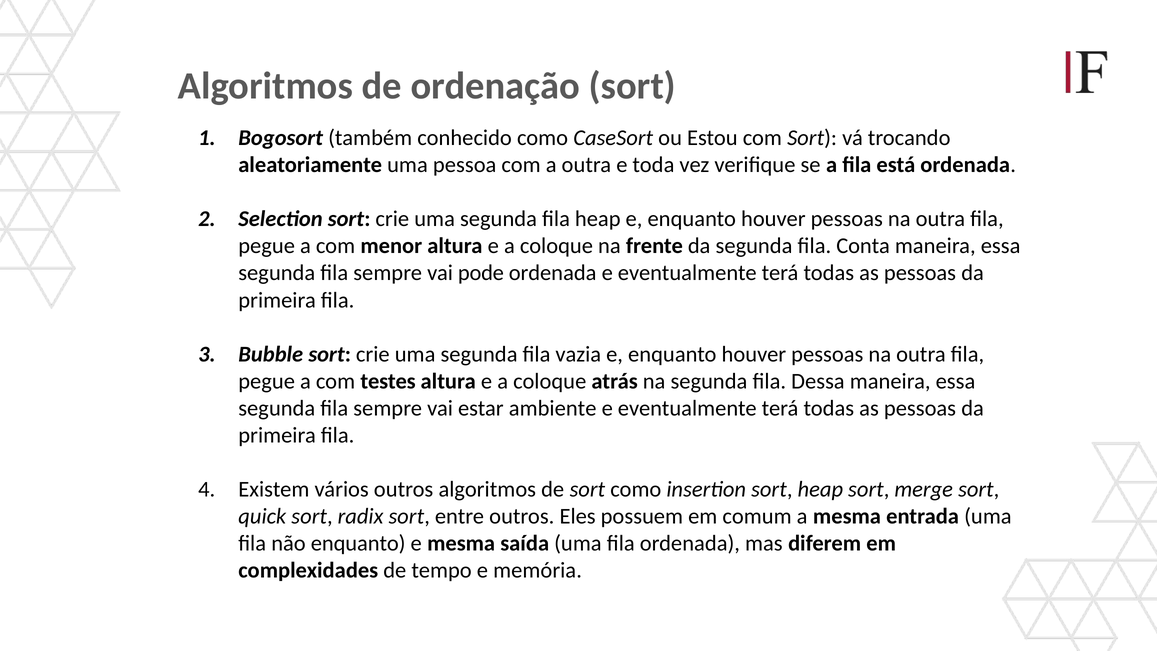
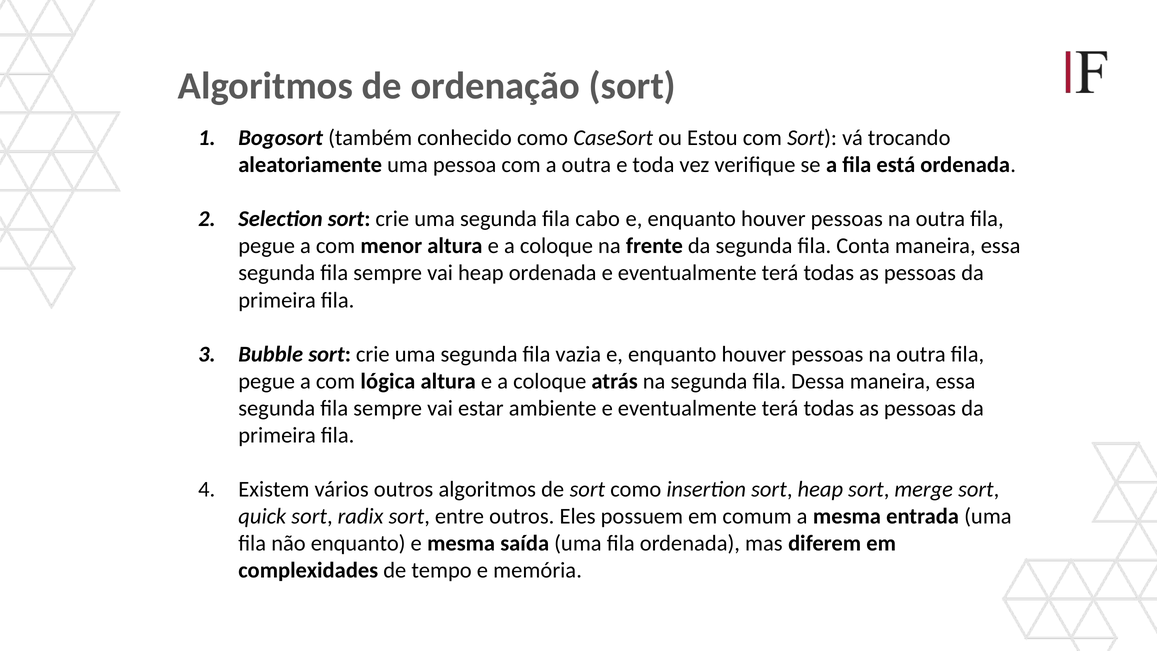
fila heap: heap -> cabo
vai pode: pode -> heap
testes: testes -> lógica
